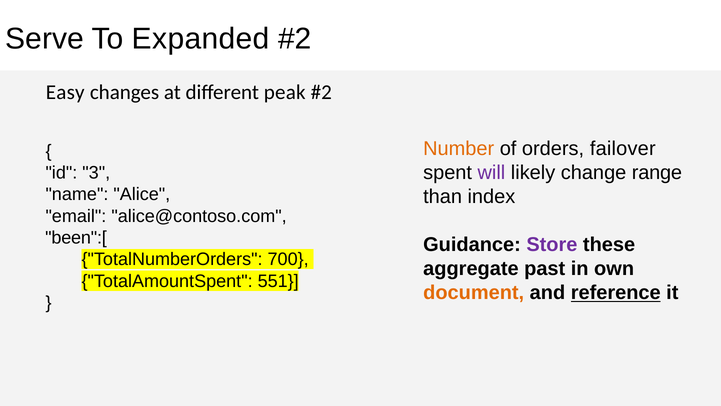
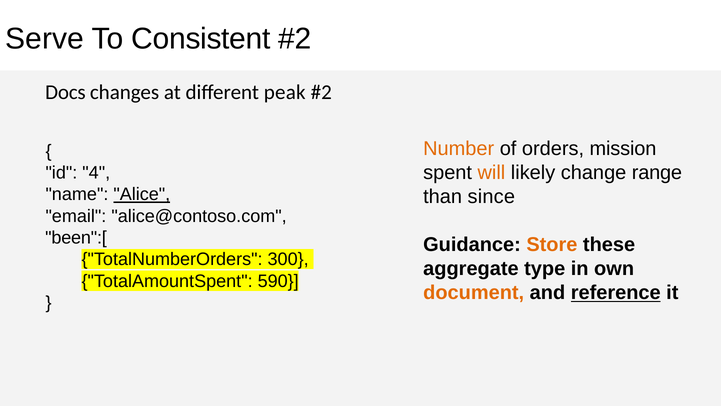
Expanded: Expanded -> Consistent
Easy: Easy -> Docs
failover: failover -> mission
will colour: purple -> orange
3: 3 -> 4
Alice underline: none -> present
index: index -> since
Store colour: purple -> orange
700: 700 -> 300
past: past -> type
551: 551 -> 590
